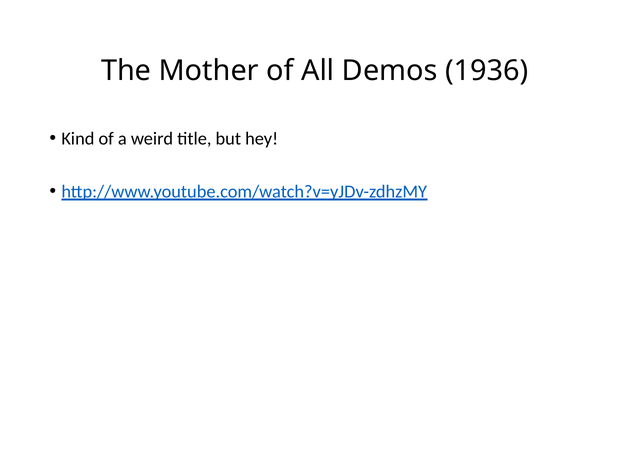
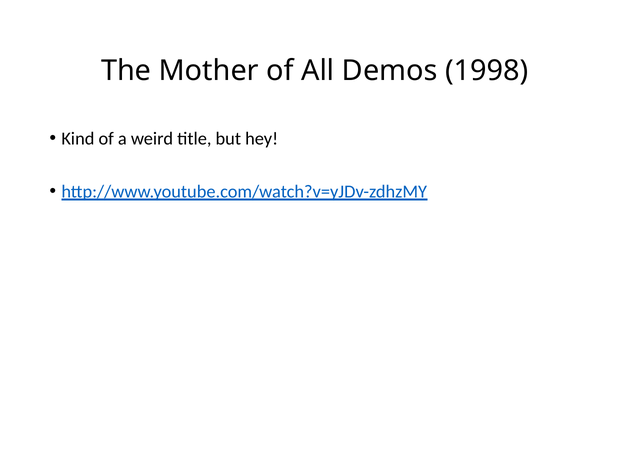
1936: 1936 -> 1998
